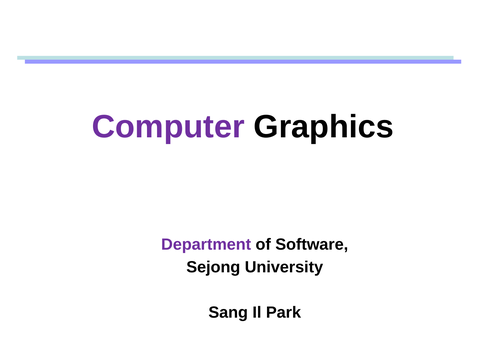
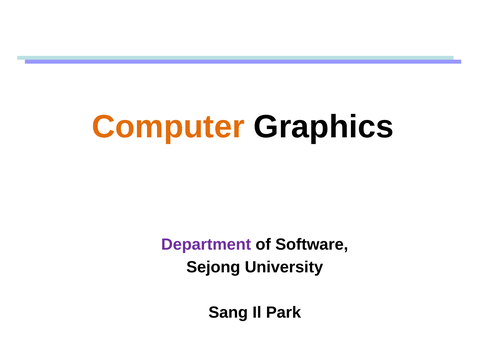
Computer colour: purple -> orange
